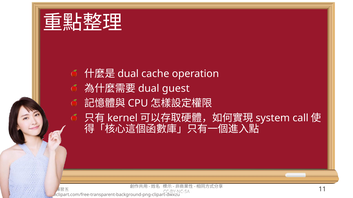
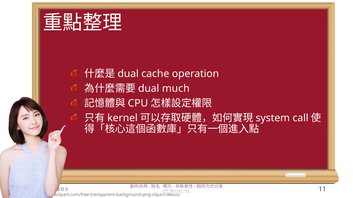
guest: guest -> much
